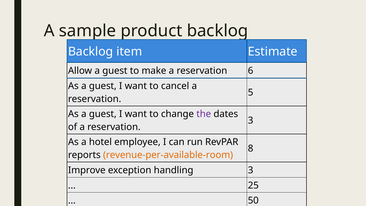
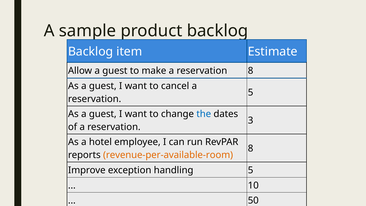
reservation 6: 6 -> 8
the colour: purple -> blue
handling 3: 3 -> 5
25: 25 -> 10
